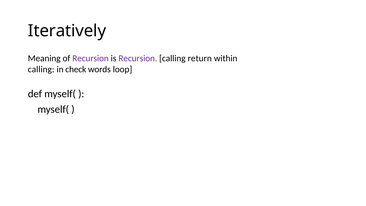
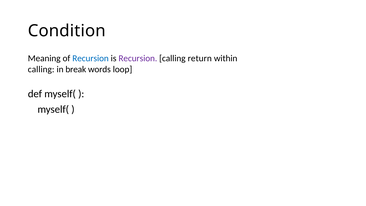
Iteratively: Iteratively -> Condition
Recursion at (91, 58) colour: purple -> blue
check: check -> break
